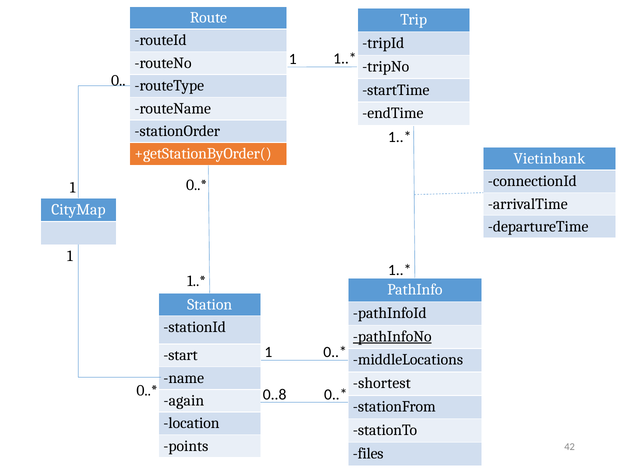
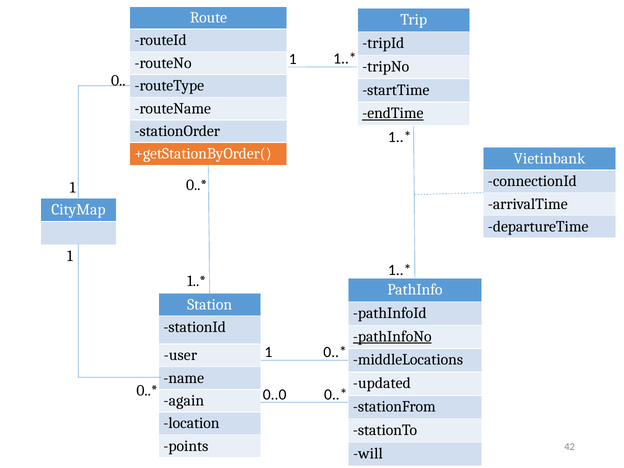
endTime underline: none -> present
start: start -> user
shortest: shortest -> updated
0..8: 0..8 -> 0..0
files: files -> will
